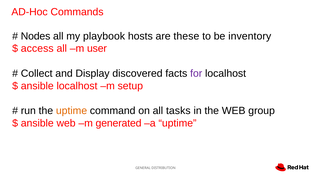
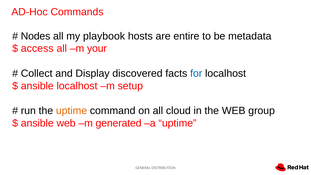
these: these -> entire
inventory: inventory -> metadata
user: user -> your
for colour: purple -> blue
tasks: tasks -> cloud
